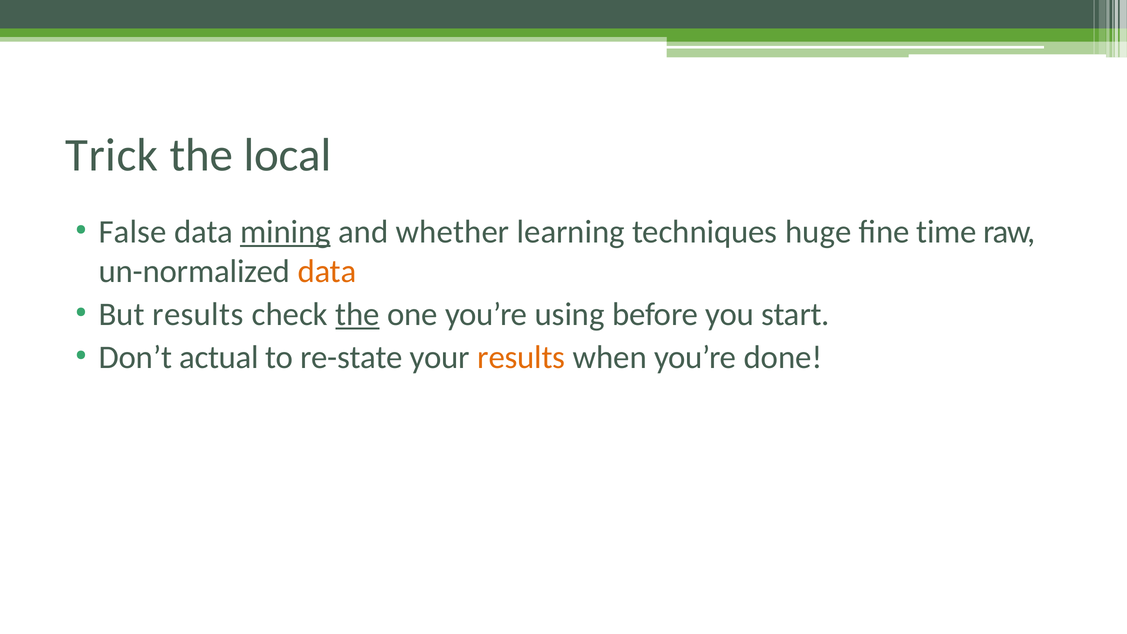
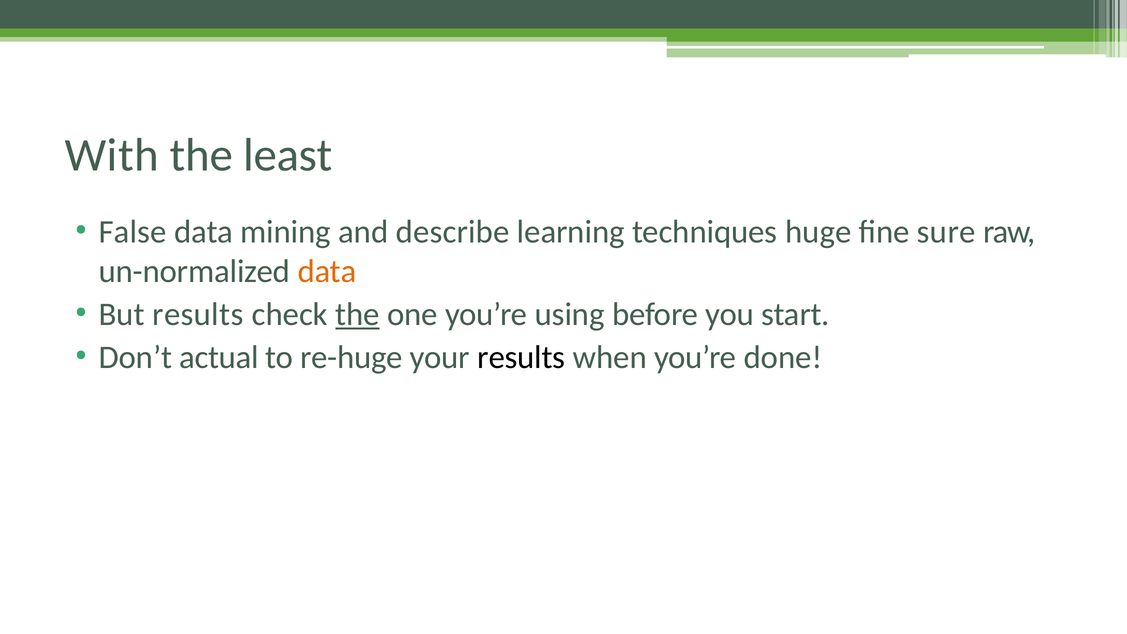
Trick: Trick -> With
local: local -> least
mining underline: present -> none
whether: whether -> describe
time: time -> sure
re-state: re-state -> re-huge
results at (521, 357) colour: orange -> black
